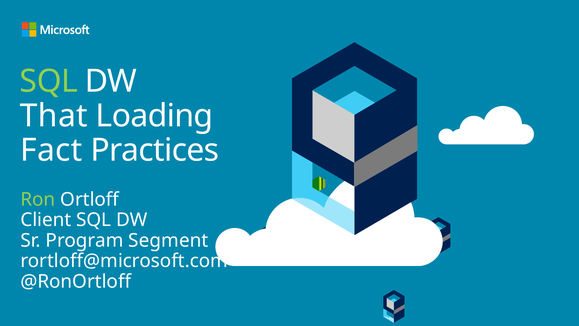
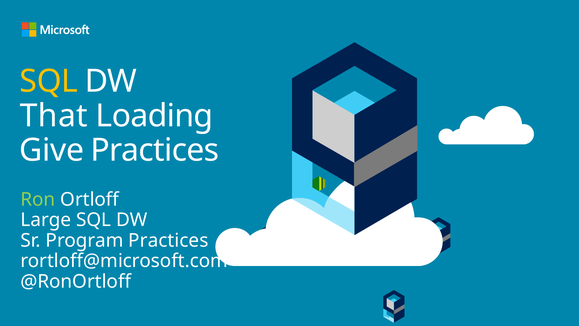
SQL at (49, 81) colour: light green -> yellow
Fact: Fact -> Give
Client: Client -> Large
Program Segment: Segment -> Practices
